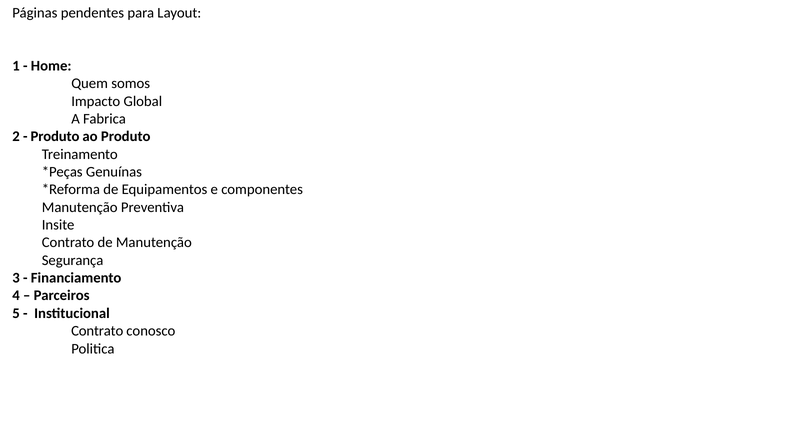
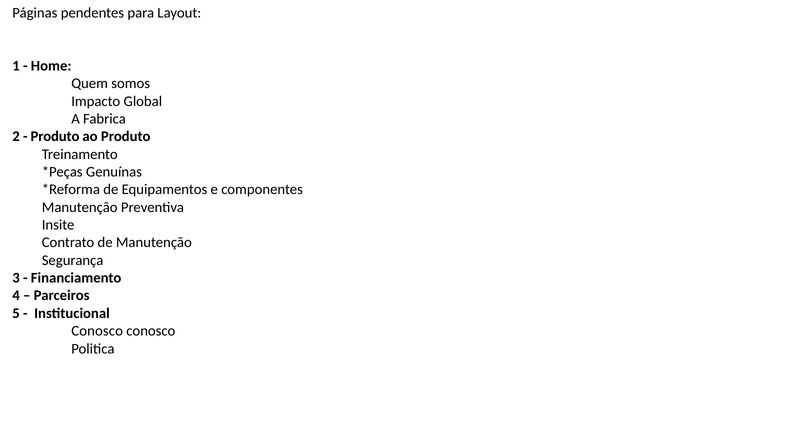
Contrato at (97, 331): Contrato -> Conosco
